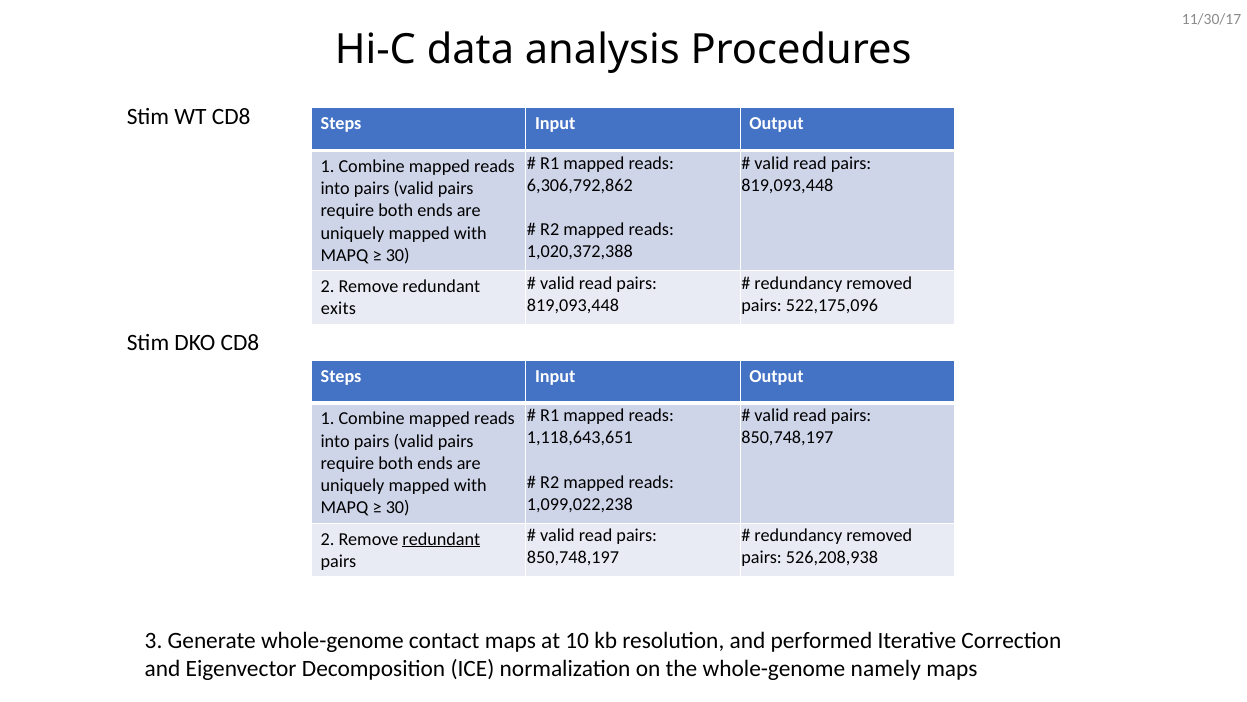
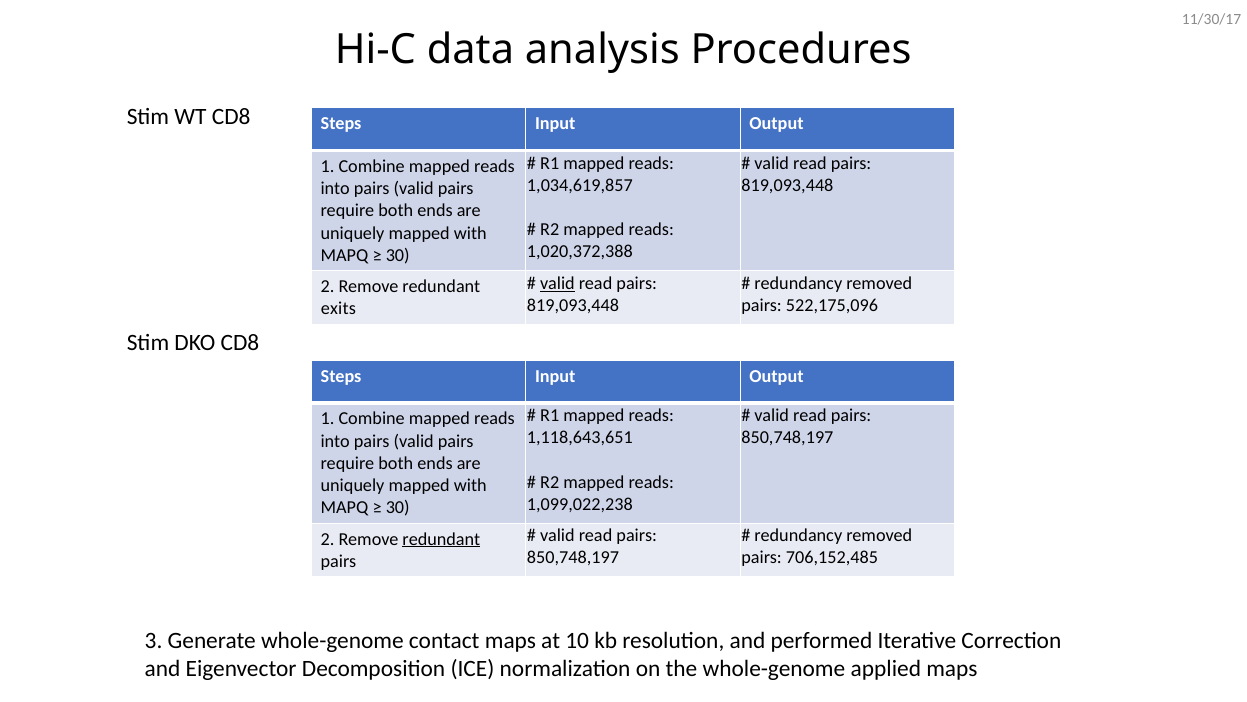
6,306,792,862: 6,306,792,862 -> 1,034,619,857
valid at (557, 283) underline: none -> present
526,208,938: 526,208,938 -> 706,152,485
namely: namely -> applied
